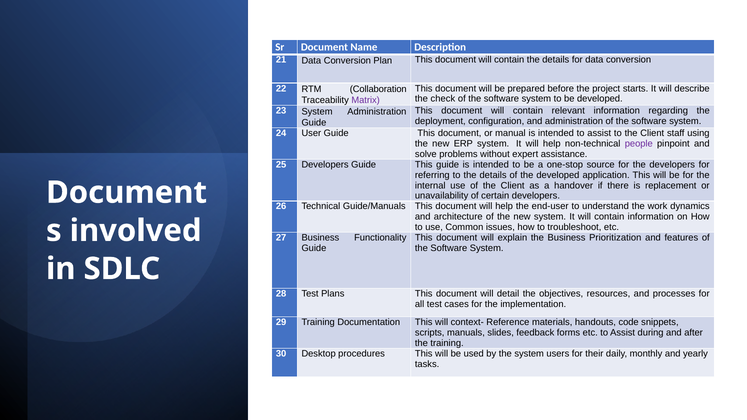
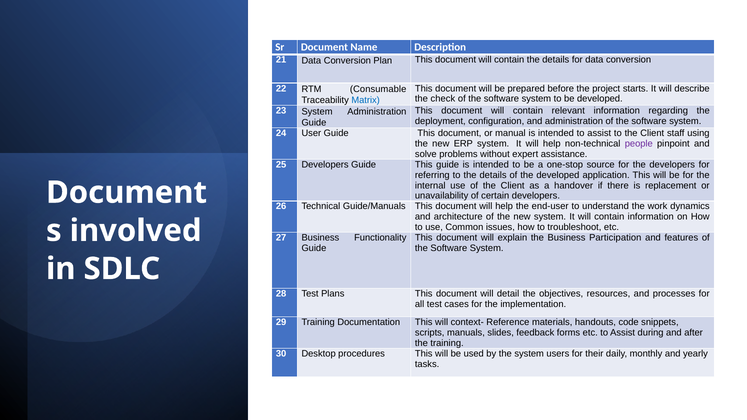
Collaboration: Collaboration -> Consumable
Matrix colour: purple -> blue
Prioritization: Prioritization -> Participation
